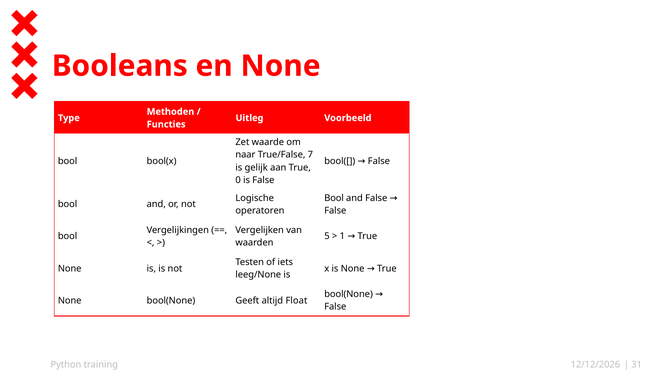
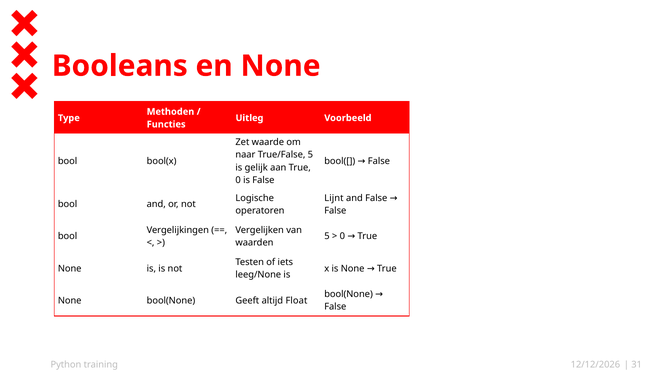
True/False 7: 7 -> 5
Bool at (334, 198): Bool -> Lijnt
1 at (342, 237): 1 -> 0
